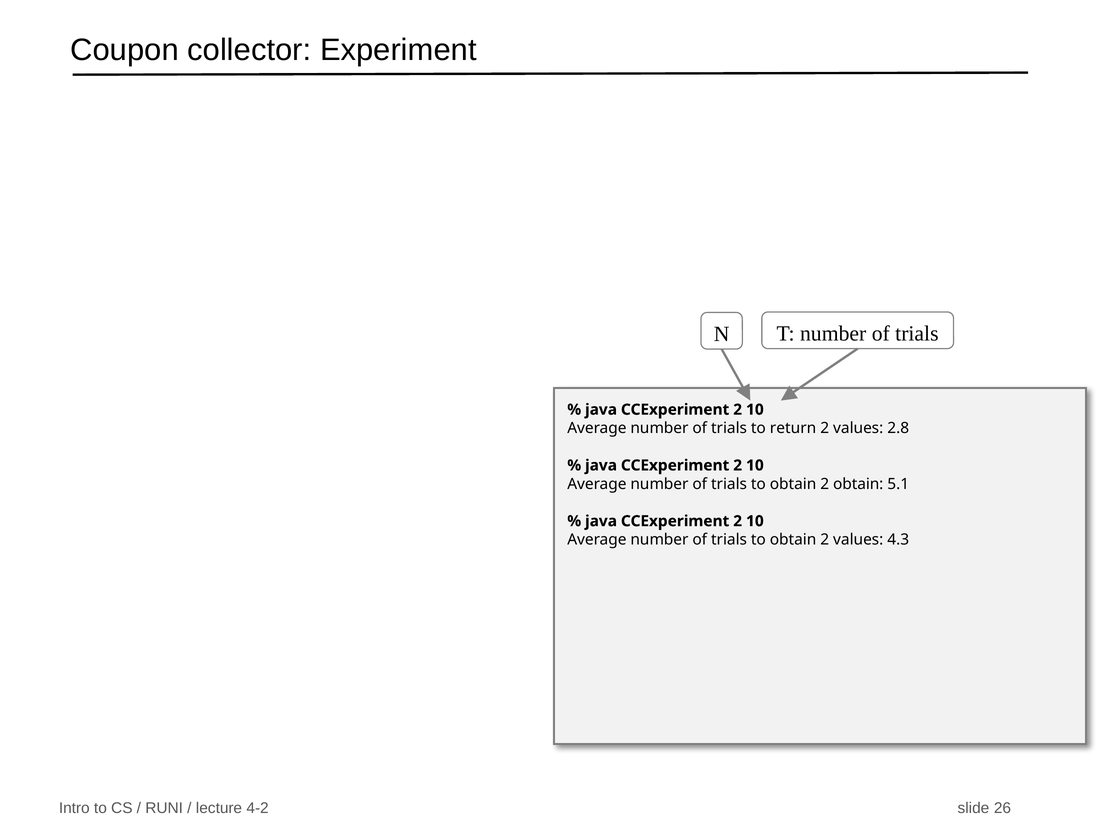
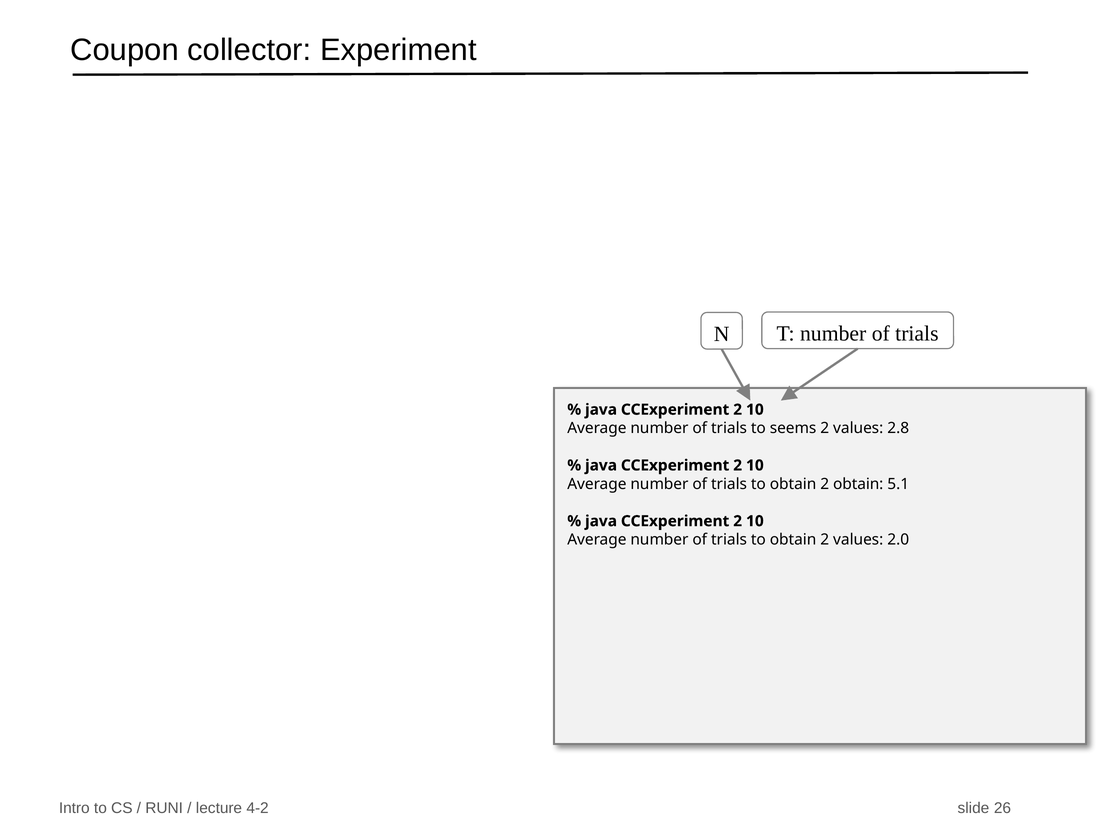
return: return -> seems
4.3: 4.3 -> 2.0
